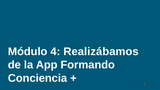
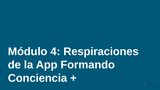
Realizábamos: Realizábamos -> Respiraciones
